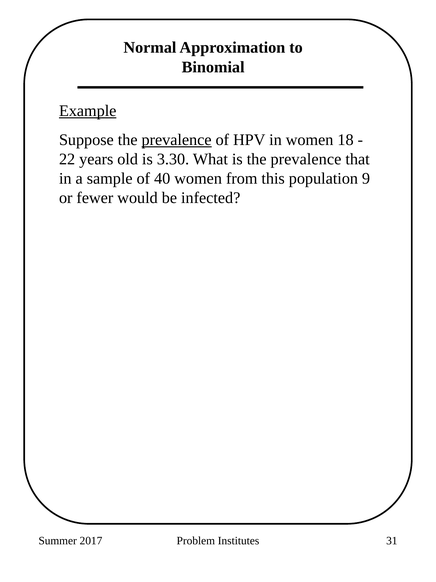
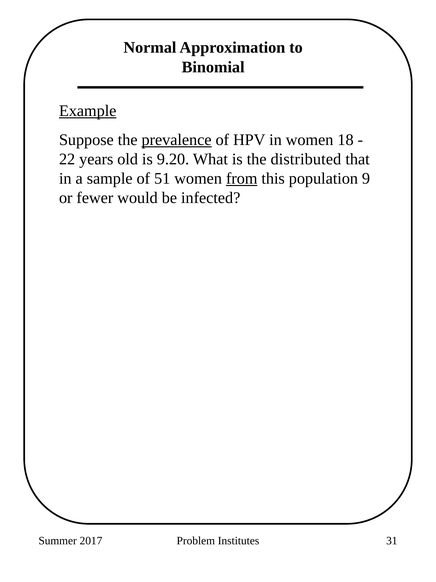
3.30: 3.30 -> 9.20
is the prevalence: prevalence -> distributed
40: 40 -> 51
from underline: none -> present
